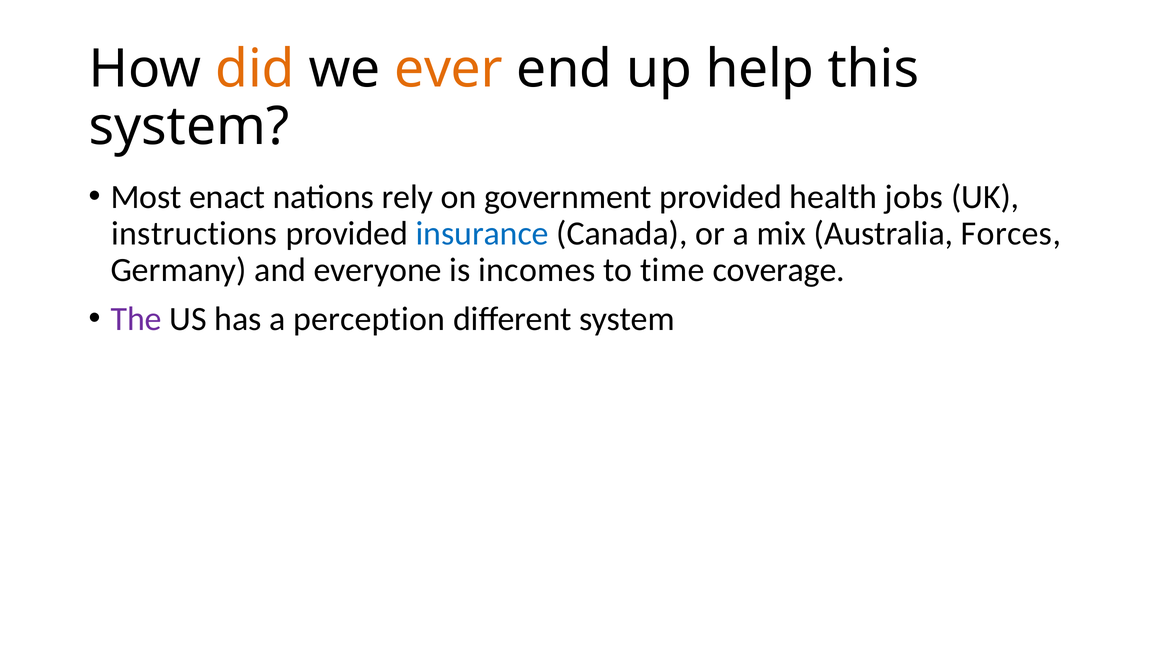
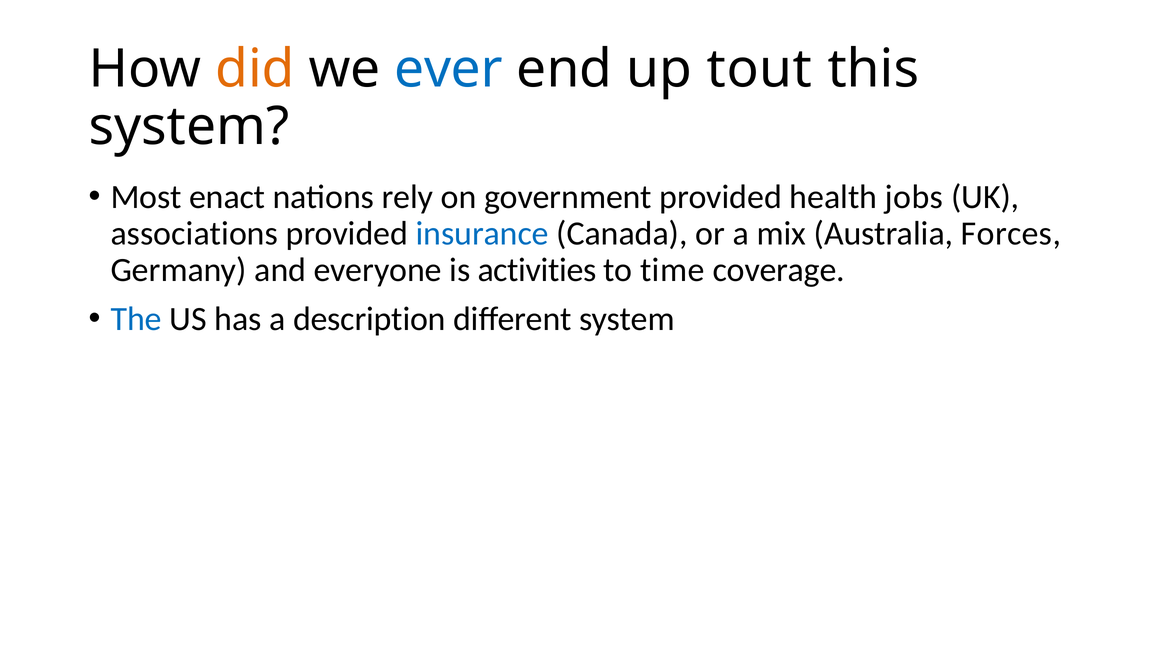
ever colour: orange -> blue
help: help -> tout
instructions: instructions -> associations
incomes: incomes -> activities
The colour: purple -> blue
perception: perception -> description
